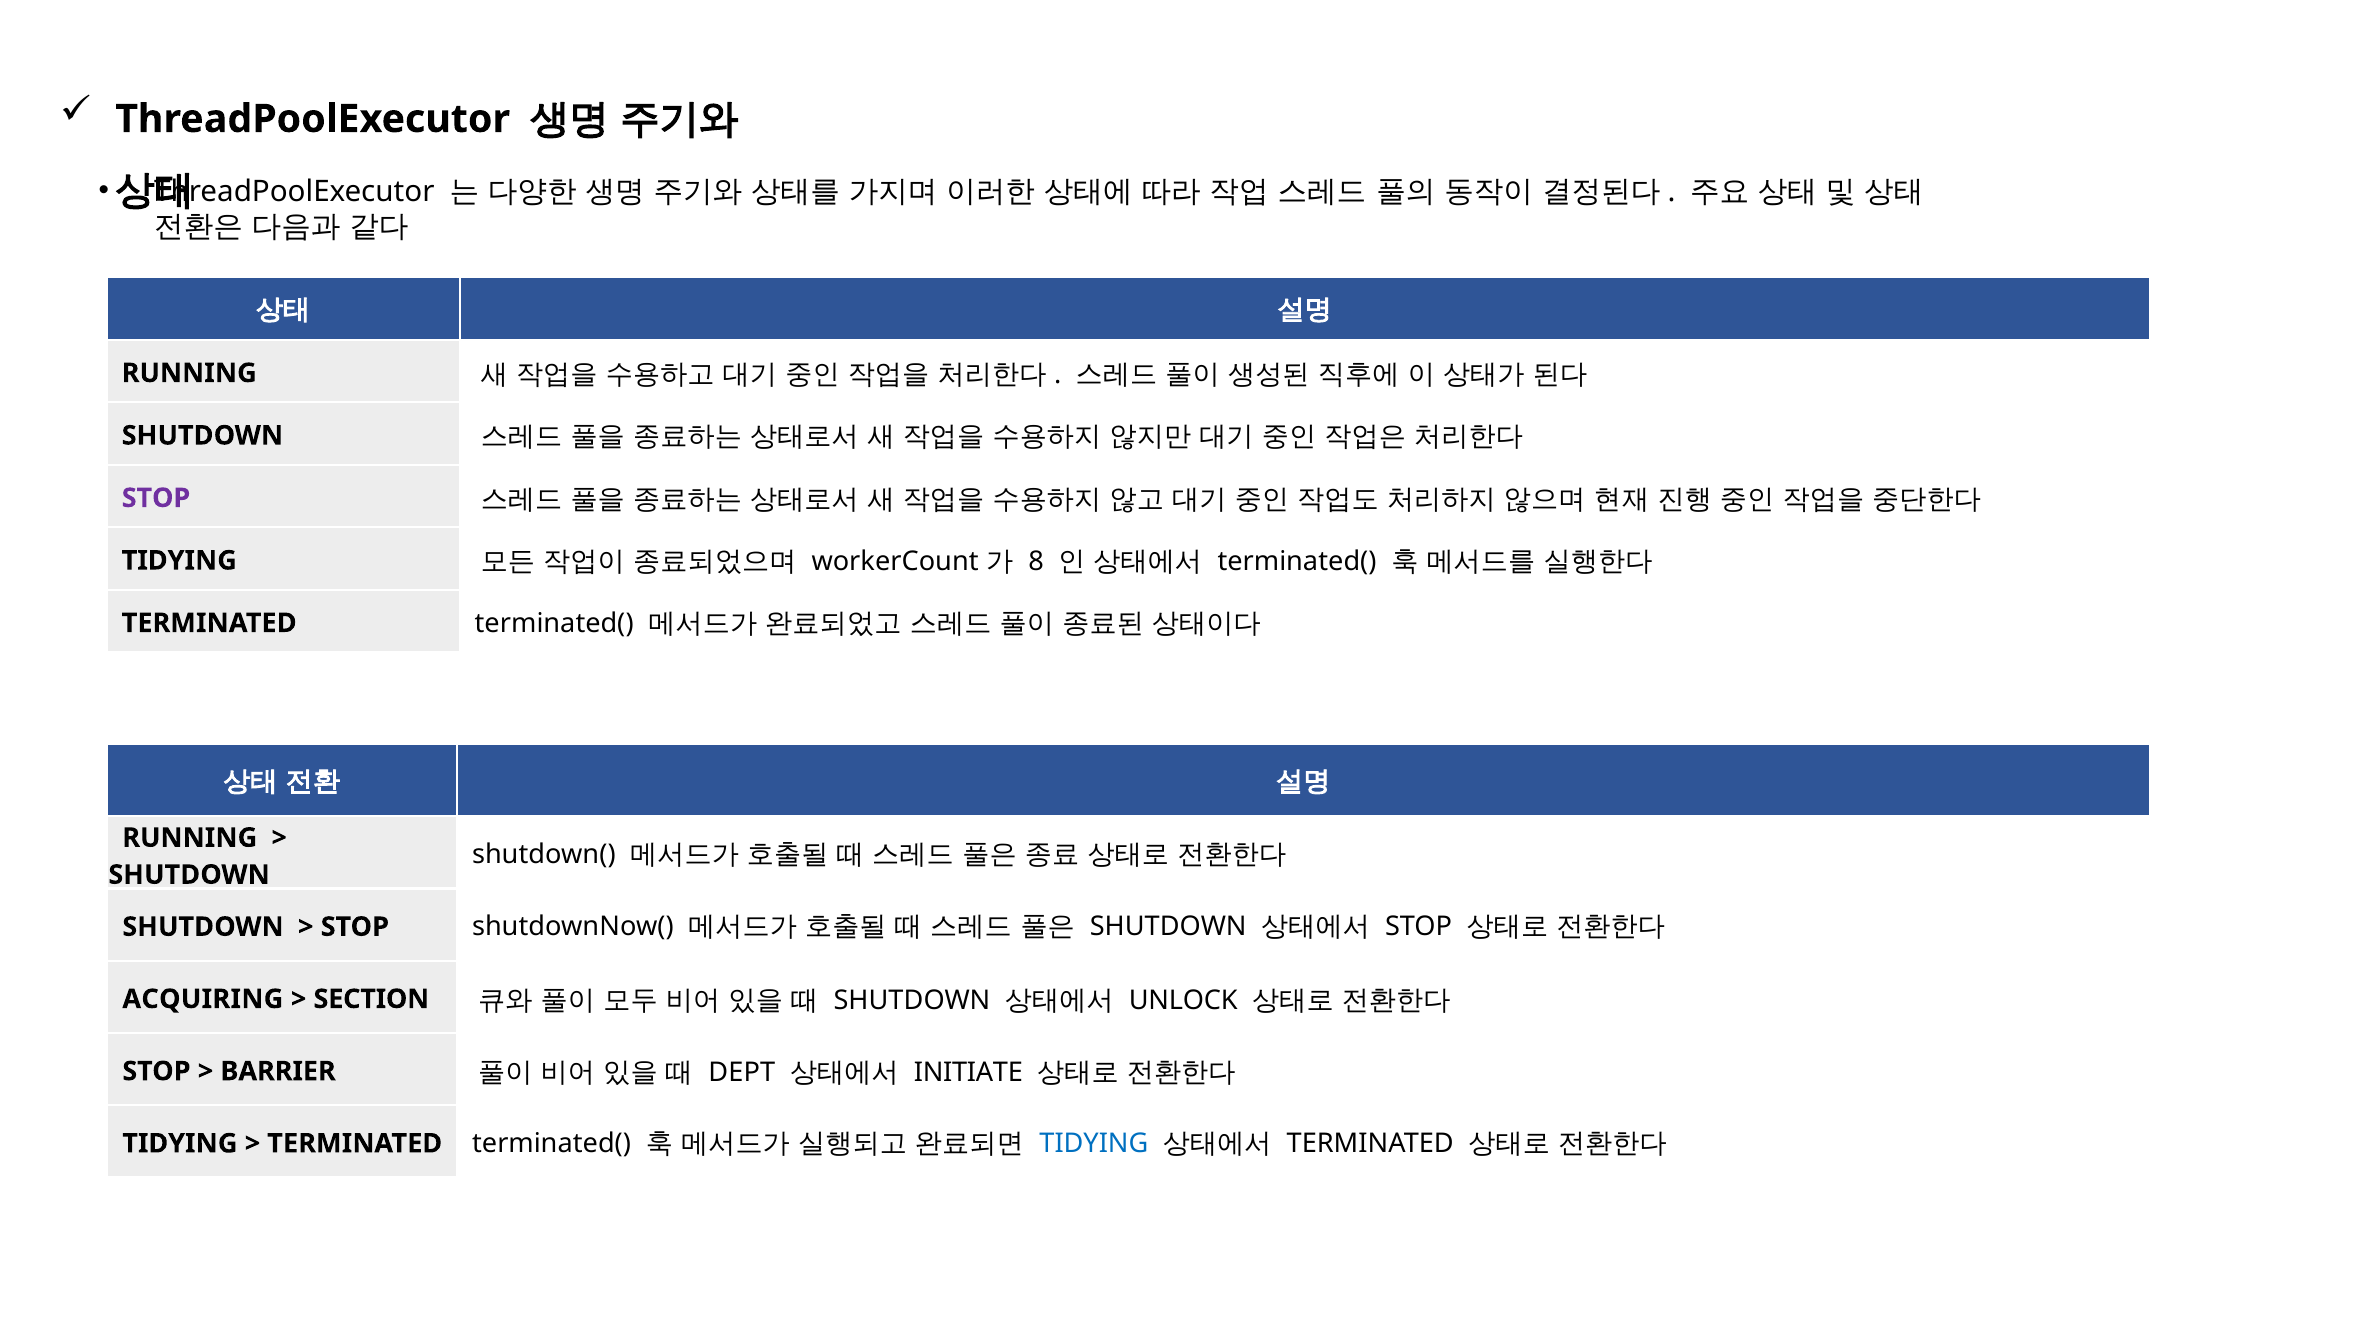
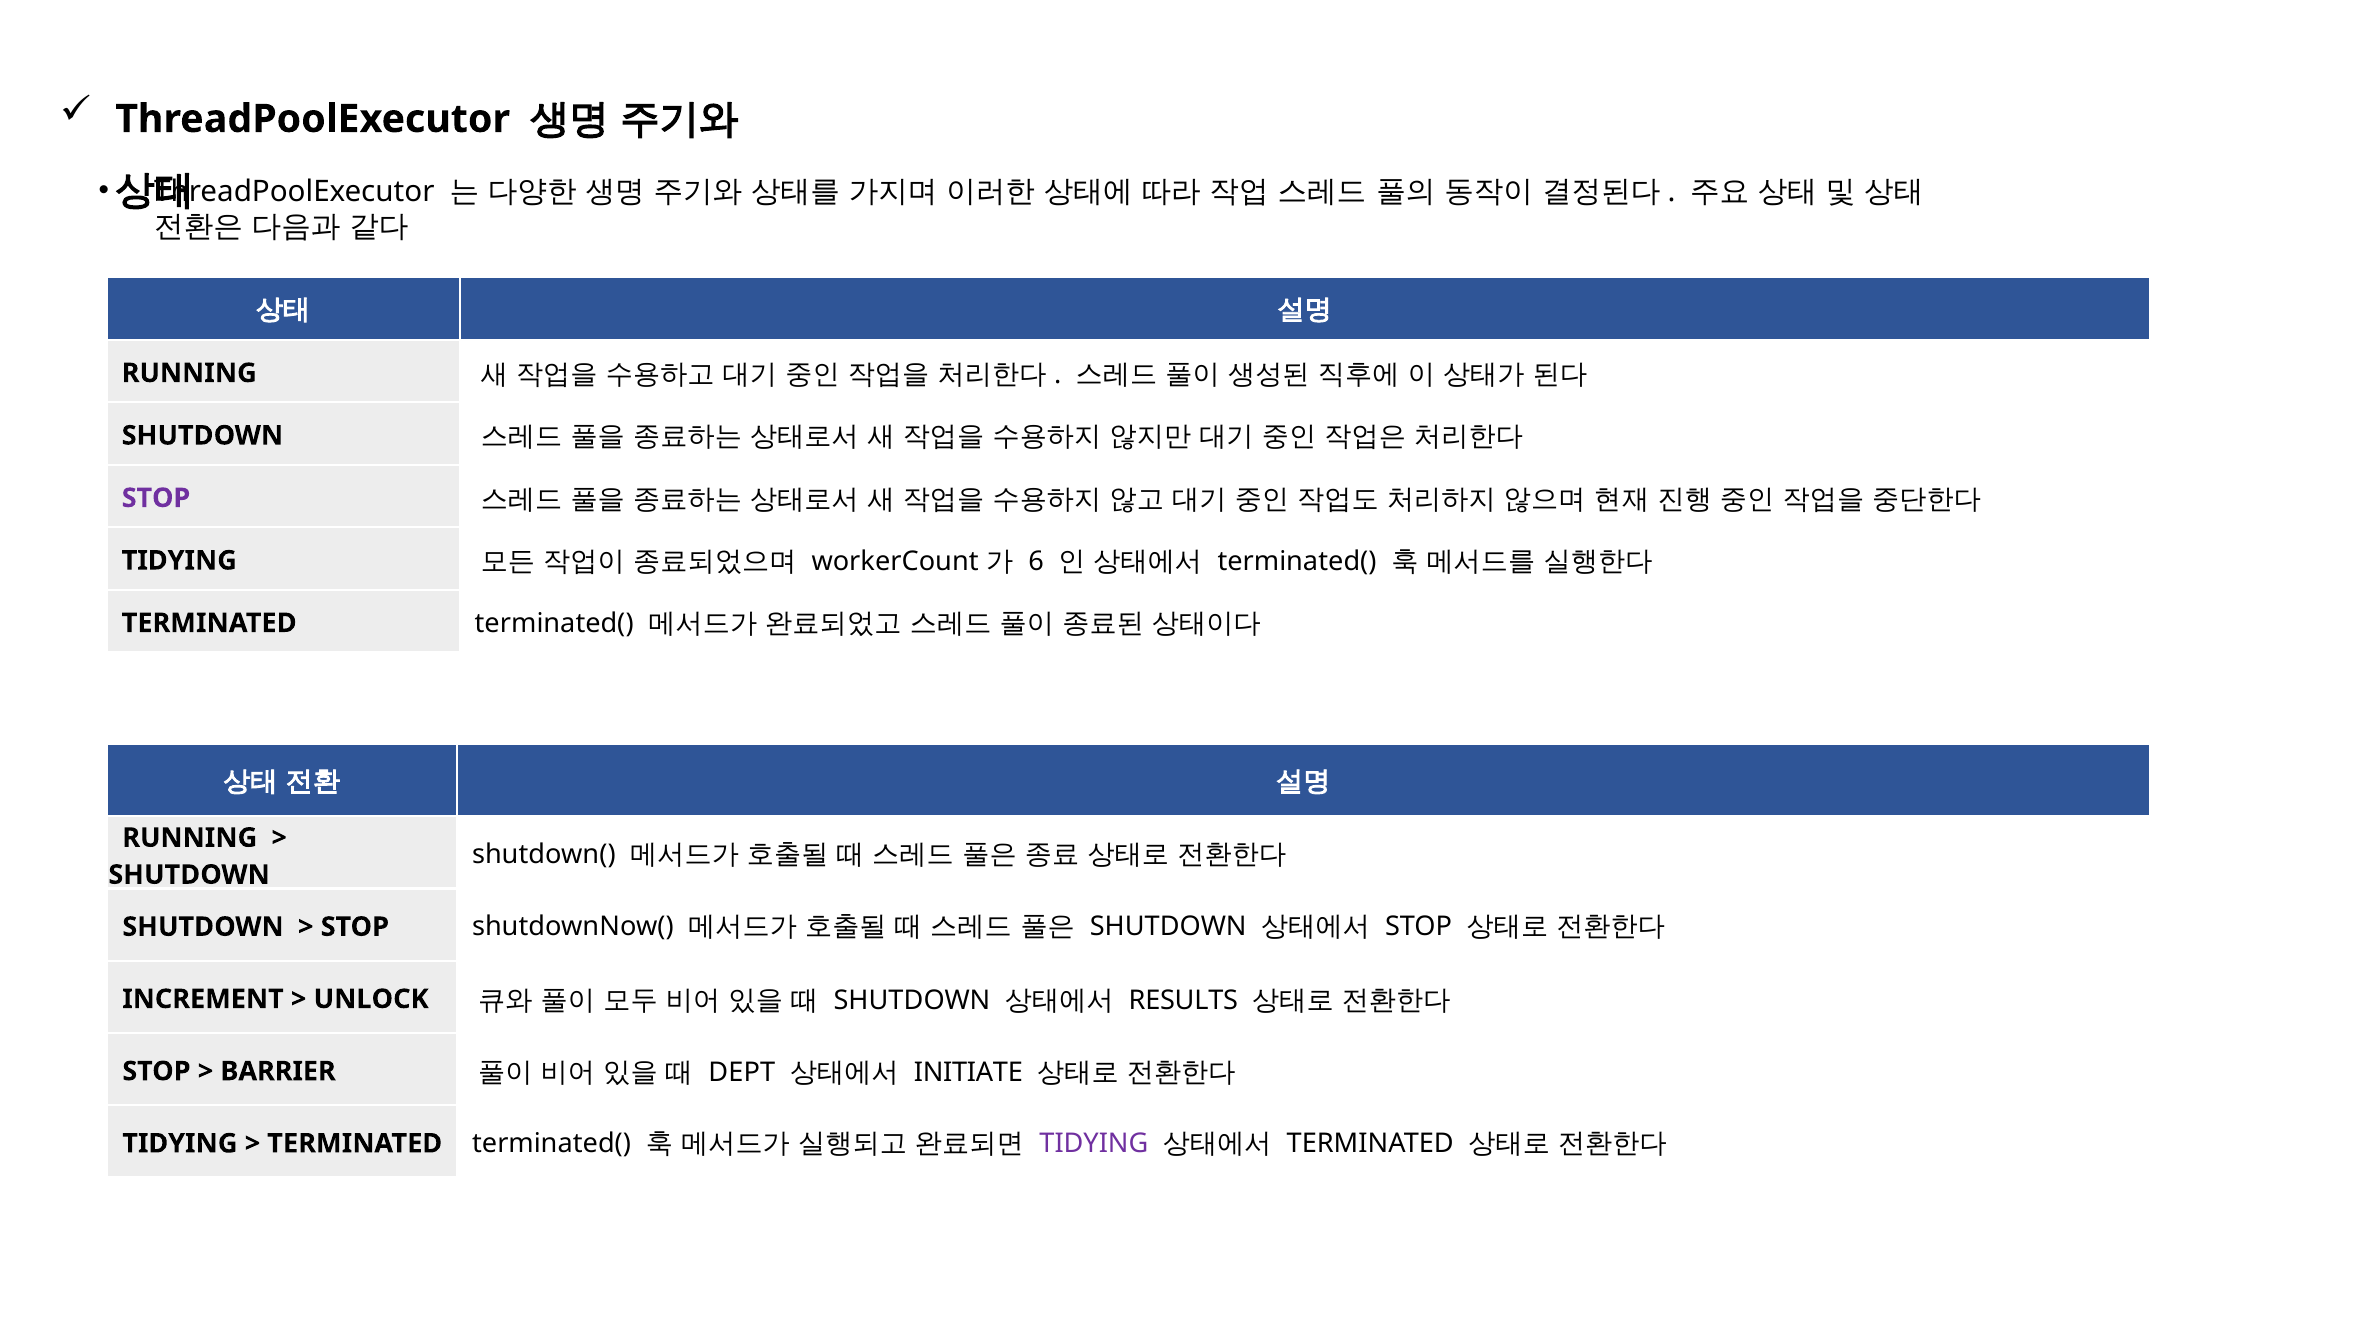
8: 8 -> 6
ACQUIRING: ACQUIRING -> INCREMENT
SECTION: SECTION -> UNLOCK
UNLOCK: UNLOCK -> RESULTS
TIDYING at (1094, 1143) colour: blue -> purple
